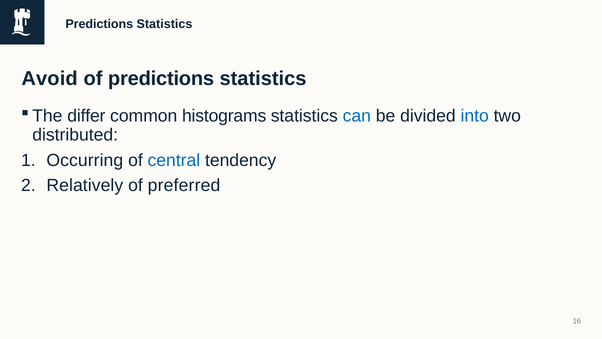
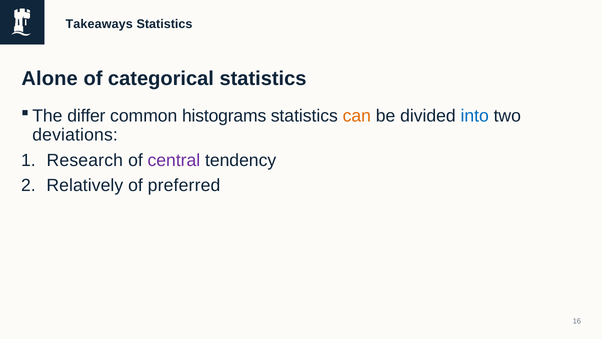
Predictions at (99, 24): Predictions -> Takeaways
Avoid: Avoid -> Alone
of predictions: predictions -> categorical
can colour: blue -> orange
distributed: distributed -> deviations
Occurring: Occurring -> Research
central colour: blue -> purple
